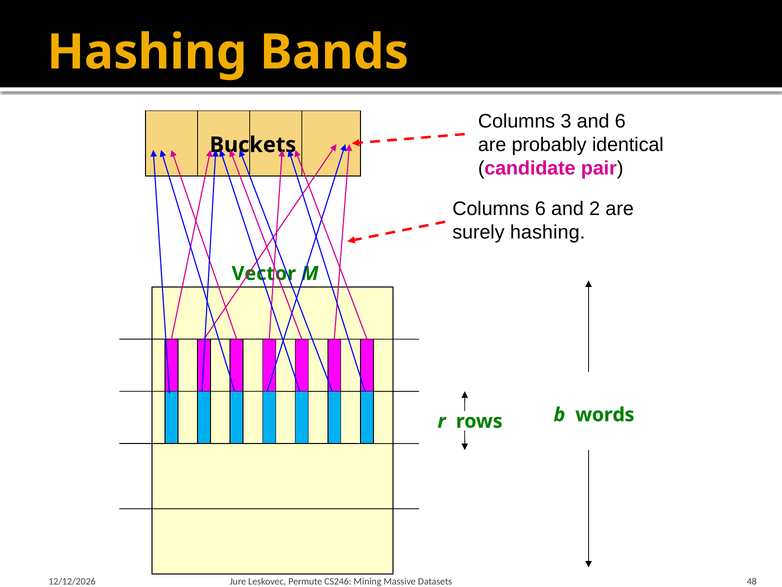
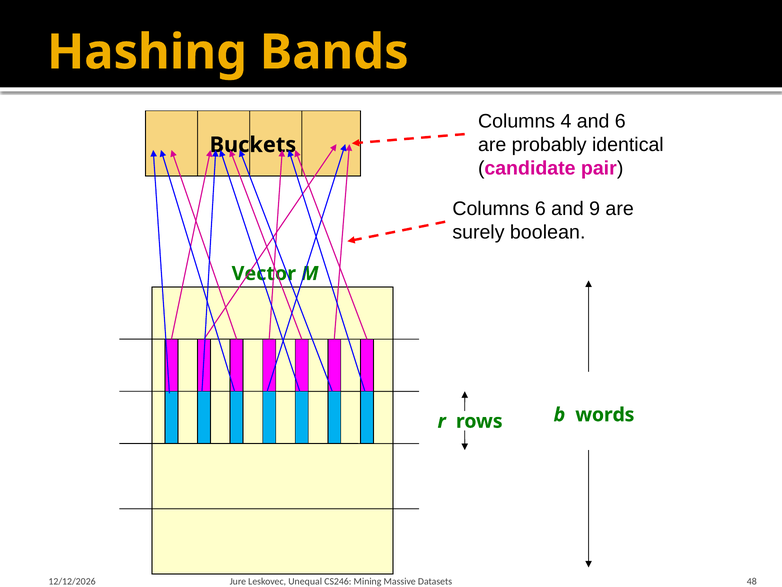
3: 3 -> 4
2: 2 -> 9
surely hashing: hashing -> boolean
Permute: Permute -> Unequal
